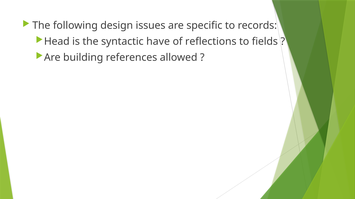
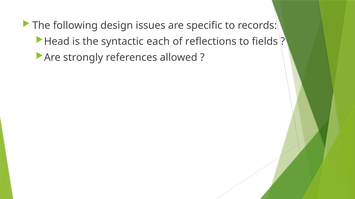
have: have -> each
building: building -> strongly
